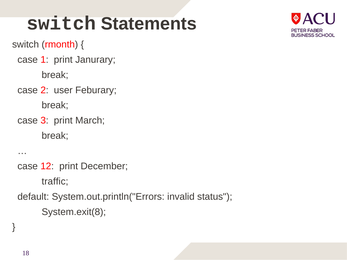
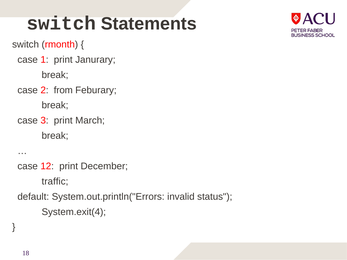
user: user -> from
System.exit(8: System.exit(8 -> System.exit(4
